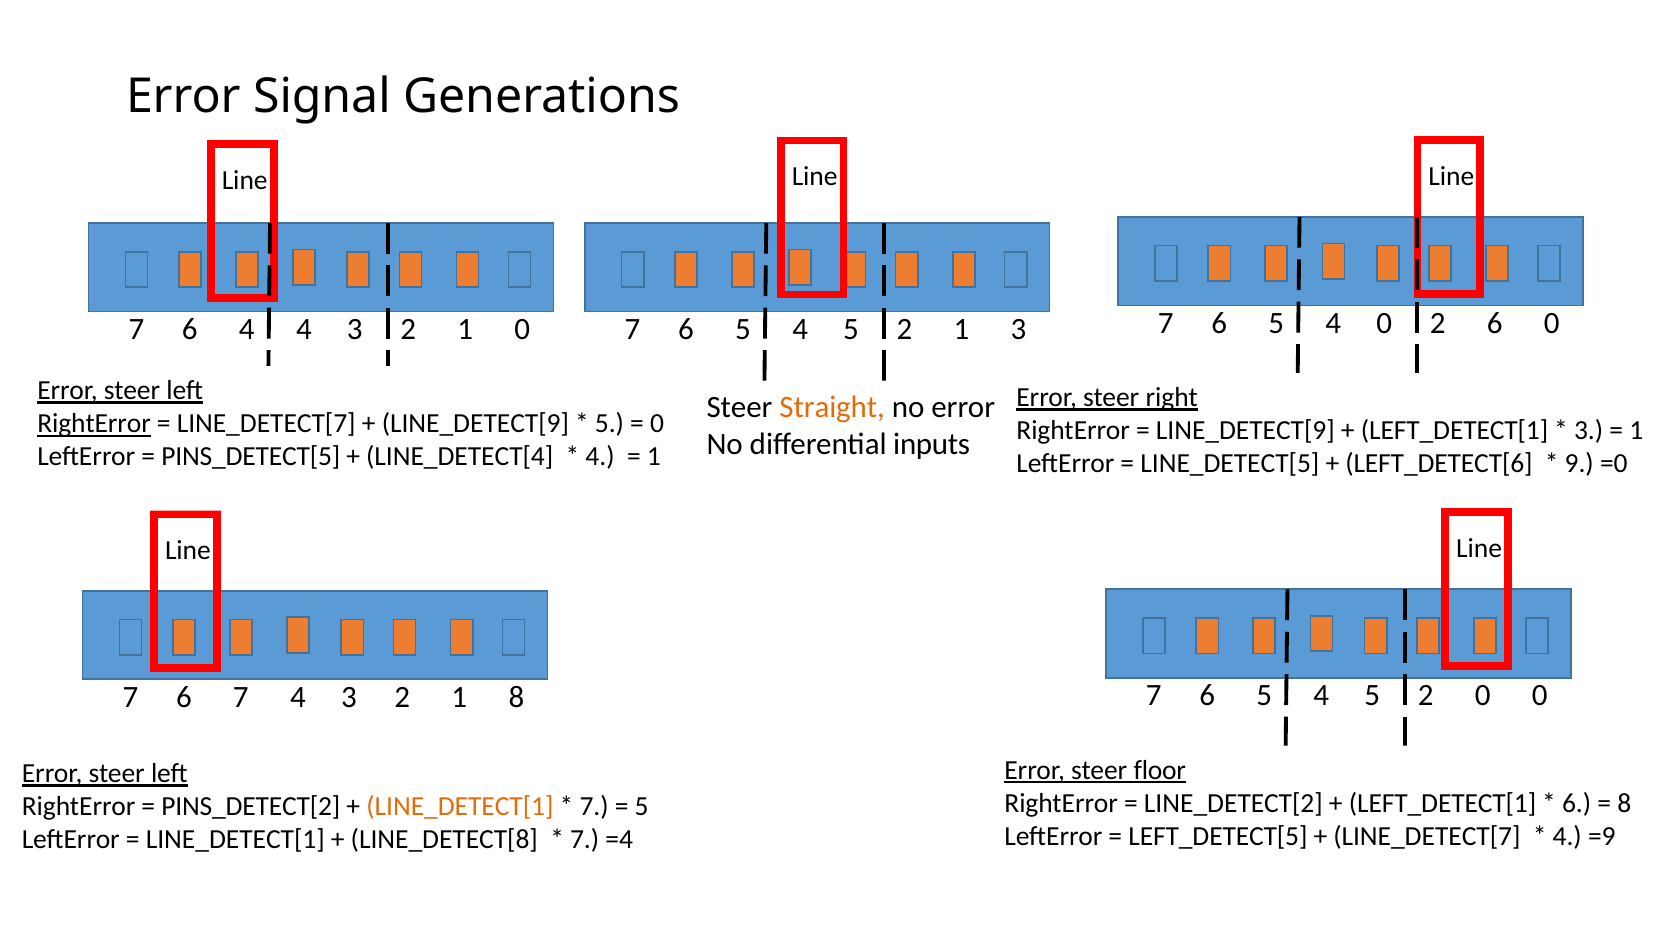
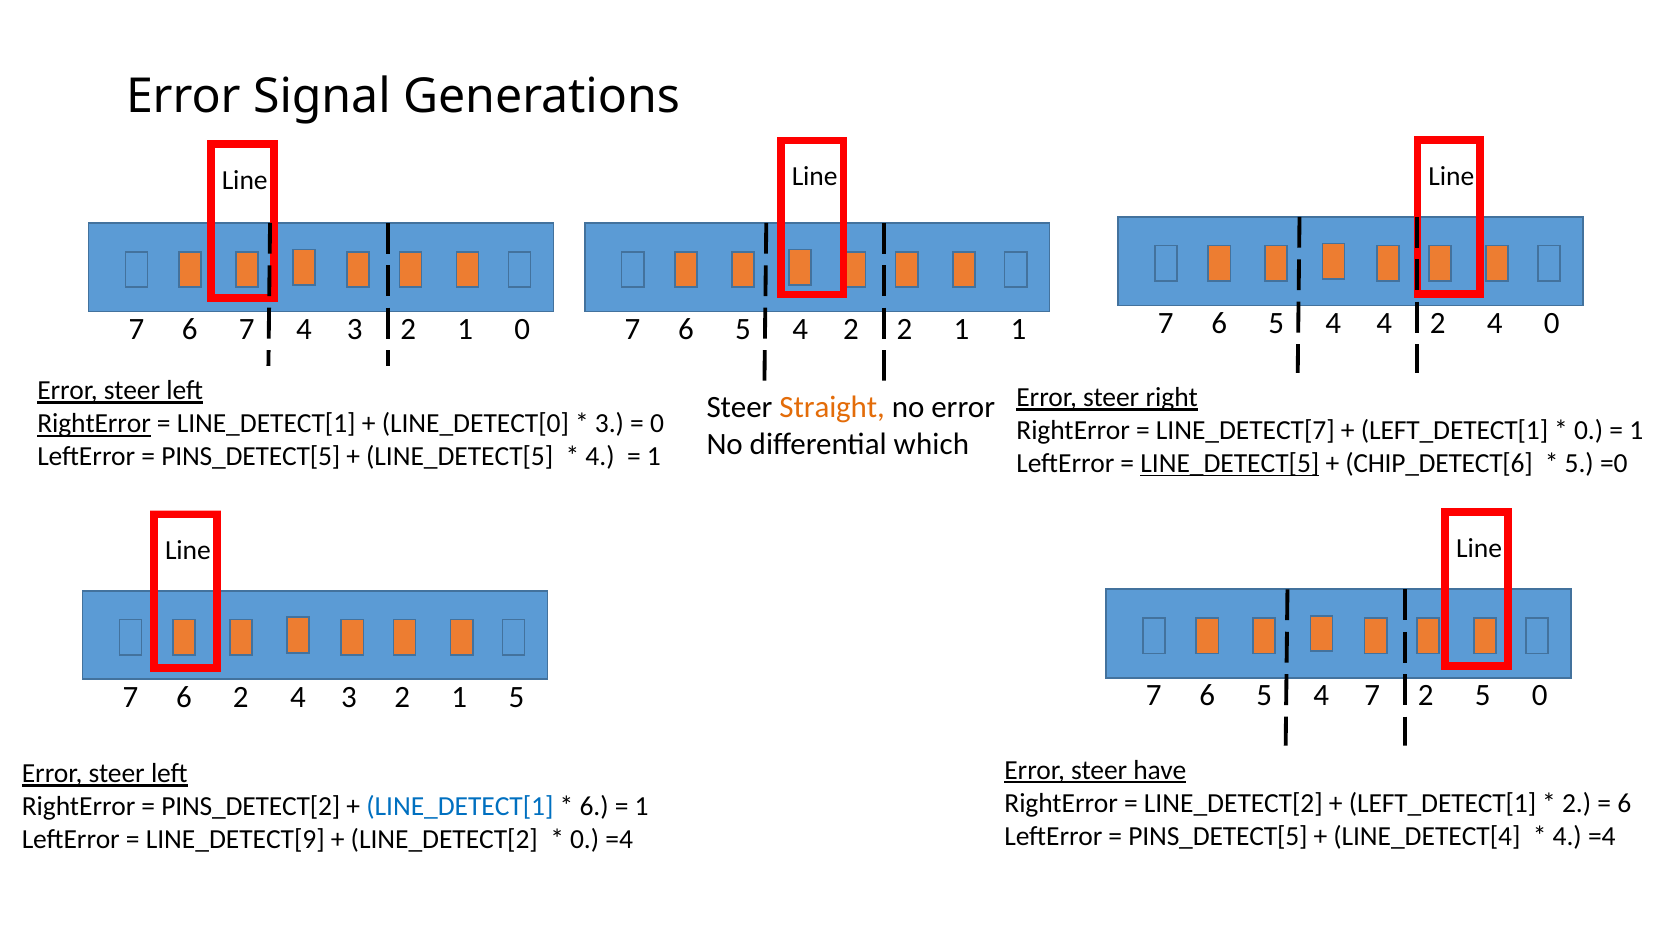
4 0: 0 -> 4
6 at (1495, 323): 6 -> 4
6 4: 4 -> 7
5 at (851, 329): 5 -> 2
1 3: 3 -> 1
LINE_DETECT[7 at (266, 424): LINE_DETECT[7 -> LINE_DETECT[1
LINE_DETECT[9 at (475, 424): LINE_DETECT[9 -> LINE_DETECT[0
5 at (610, 424): 5 -> 3
LINE_DETECT[9 at (1245, 431): LINE_DETECT[9 -> LINE_DETECT[7
3 at (1589, 431): 3 -> 0
inputs: inputs -> which
LINE_DETECT[4 at (460, 457): LINE_DETECT[4 -> LINE_DETECT[5
LINE_DETECT[5 at (1230, 464) underline: none -> present
LEFT_DETECT[6: LEFT_DETECT[6 -> CHIP_DETECT[6
9 at (1579, 464): 9 -> 5
5 at (1372, 695): 5 -> 7
2 0: 0 -> 5
6 7: 7 -> 2
1 8: 8 -> 5
floor: floor -> have
6 at (1577, 803): 6 -> 2
8 at (1624, 803): 8 -> 6
LINE_DETECT[1 at (460, 806) colour: orange -> blue
7 at (594, 806): 7 -> 6
5 at (642, 806): 5 -> 1
LEFT_DETECT[5 at (1218, 836): LEFT_DETECT[5 -> PINS_DETECT[5
LINE_DETECT[7 at (1427, 836): LINE_DETECT[7 -> LINE_DETECT[4
4 =9: =9 -> =4
LINE_DETECT[1 at (235, 839): LINE_DETECT[1 -> LINE_DETECT[9
LINE_DETECT[8 at (444, 839): LINE_DETECT[8 -> LINE_DETECT[2
7 at (585, 839): 7 -> 0
